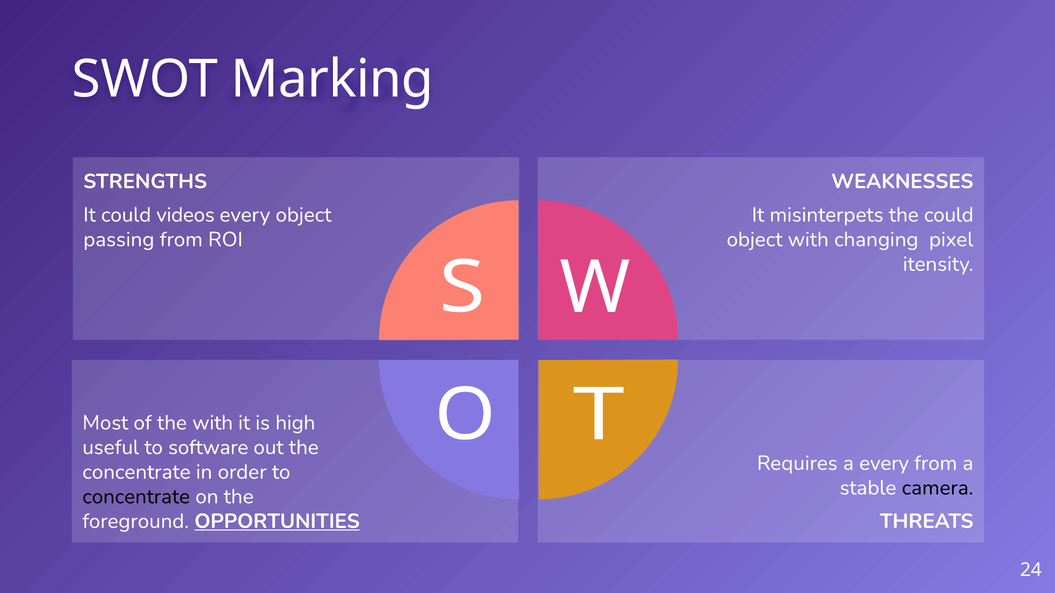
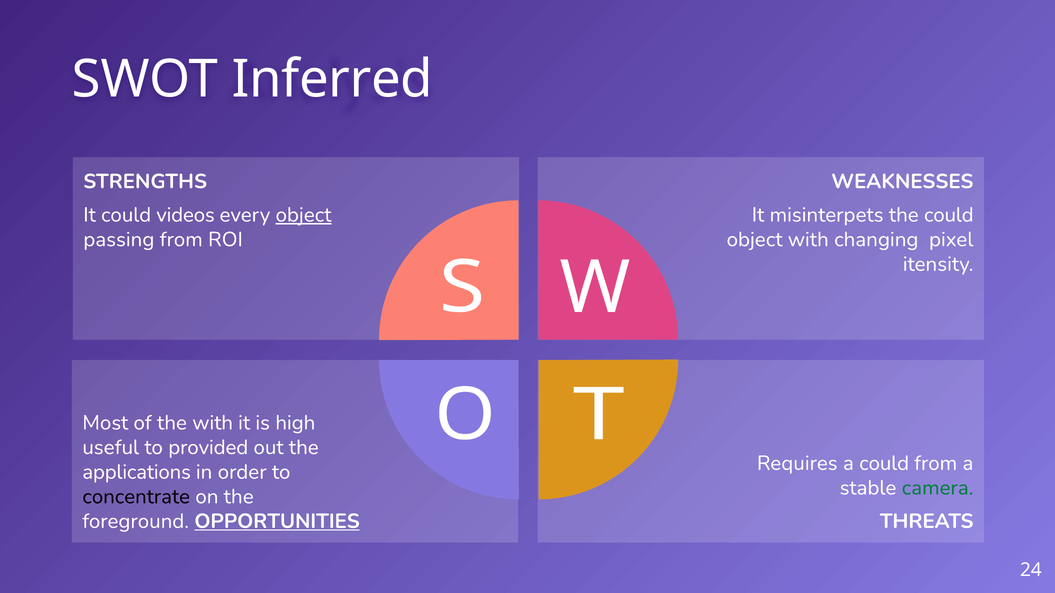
Marking: Marking -> Inferred
object at (303, 215) underline: none -> present
software: software -> provided
a every: every -> could
concentrate at (136, 472): concentrate -> applications
camera colour: black -> green
